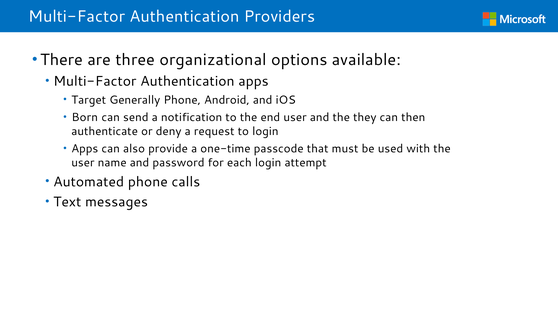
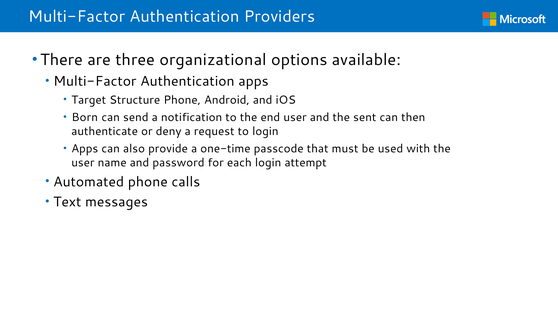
Generally: Generally -> Structure
they: they -> sent
